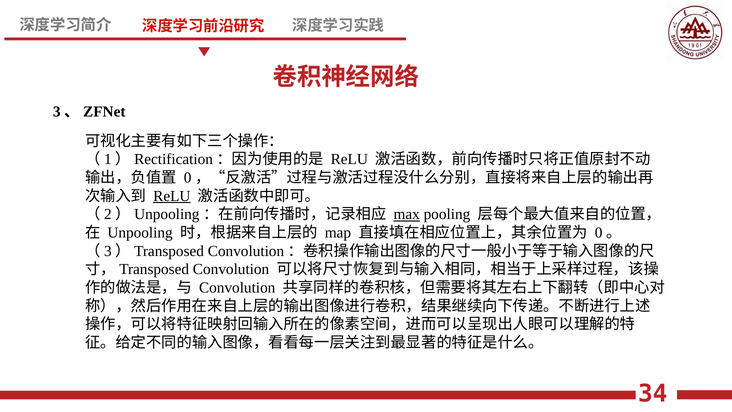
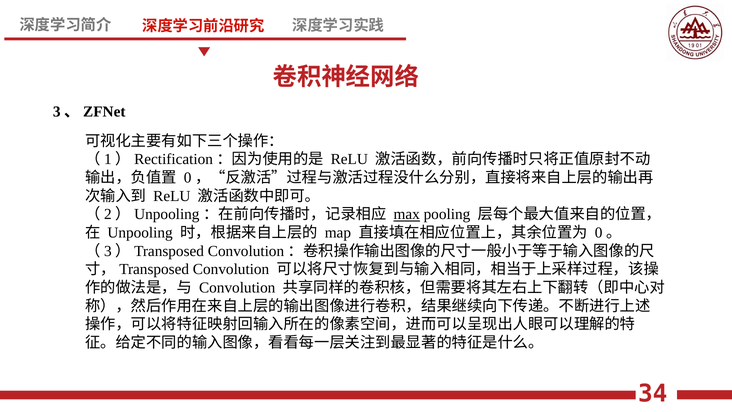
ReLU at (172, 196) underline: present -> none
